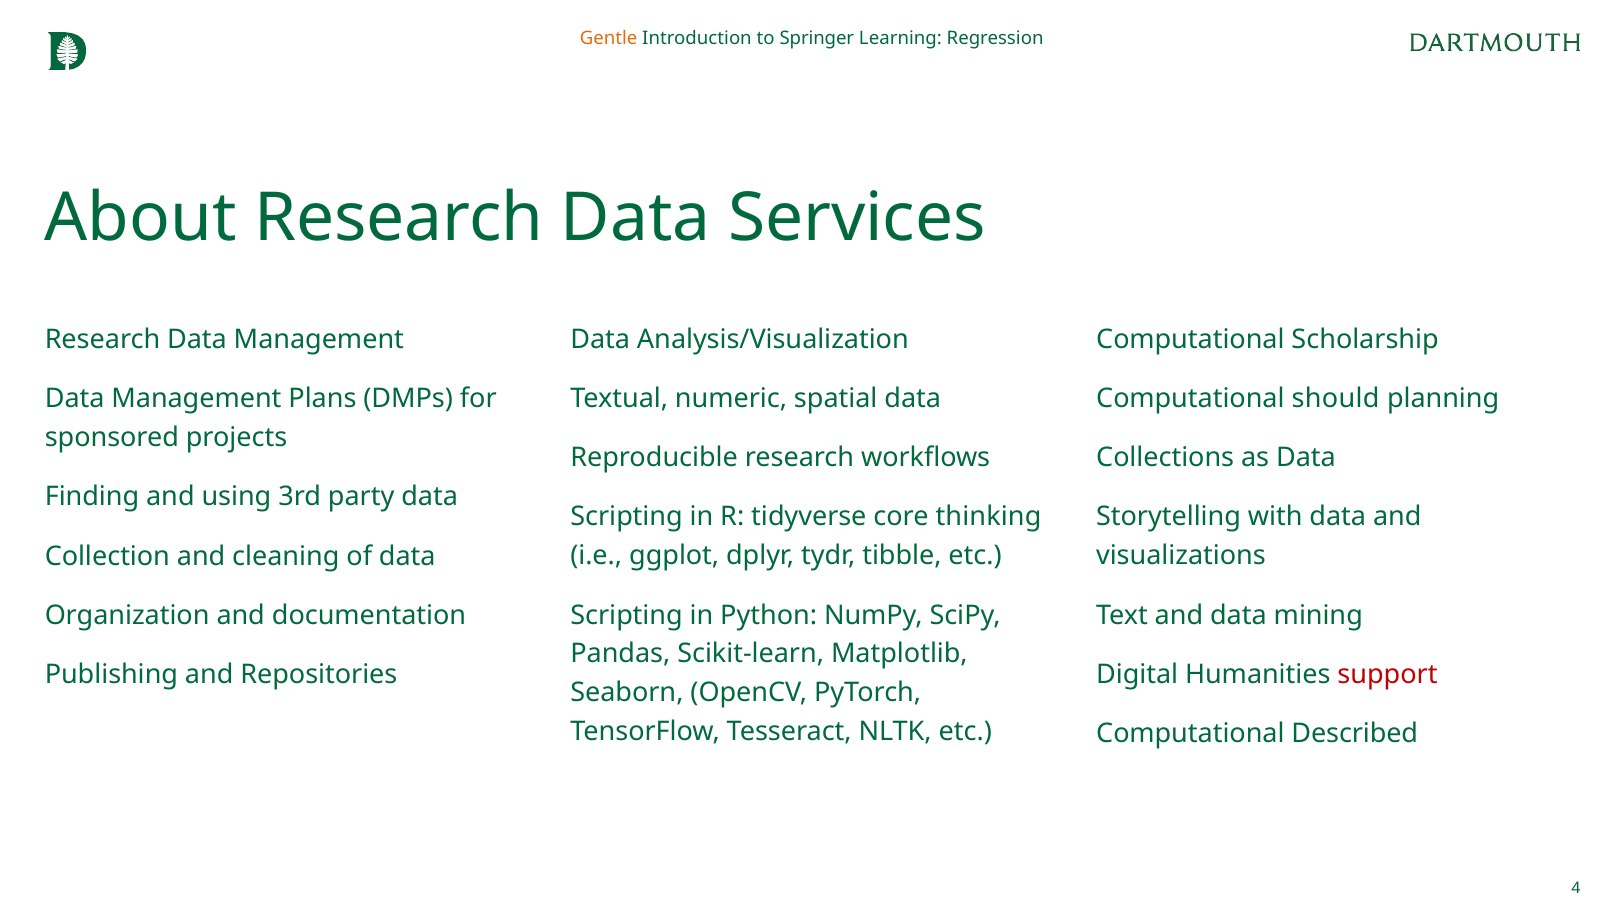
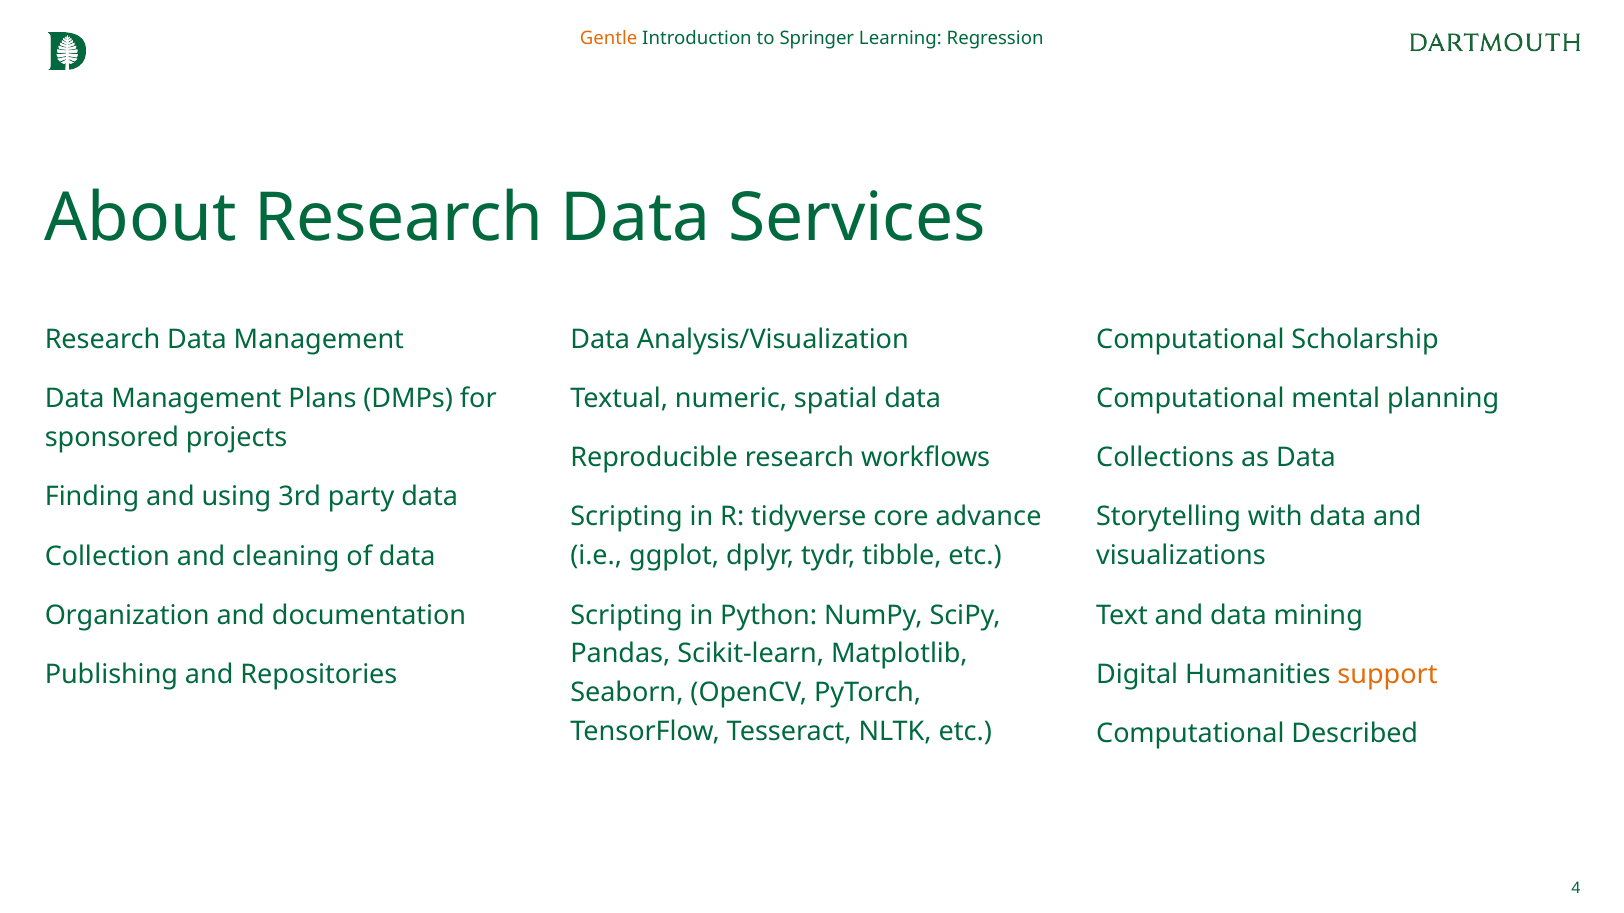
should: should -> mental
thinking: thinking -> advance
support colour: red -> orange
